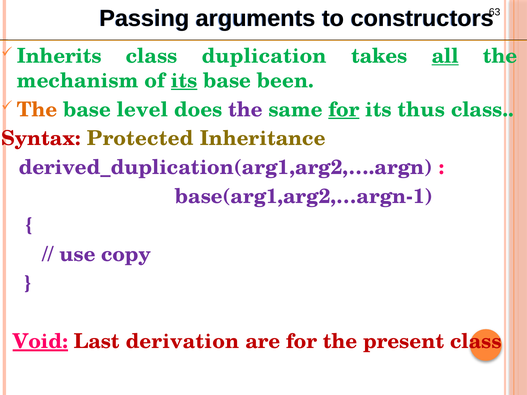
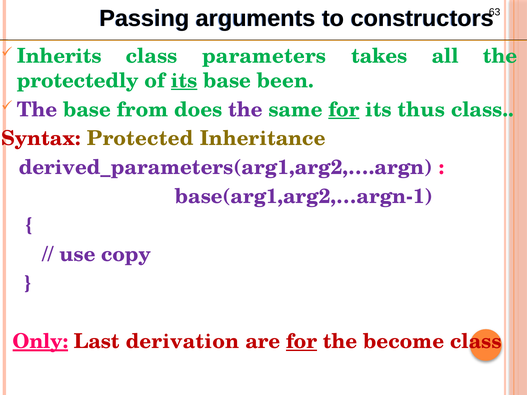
duplication: duplication -> parameters
all underline: present -> none
mechanism: mechanism -> protectedly
The at (37, 110) colour: orange -> purple
level: level -> from
derived_duplication(arg1,arg2,….argn: derived_duplication(arg1,arg2,….argn -> derived_parameters(arg1,arg2,….argn
Void: Void -> Only
for at (302, 342) underline: none -> present
present: present -> become
